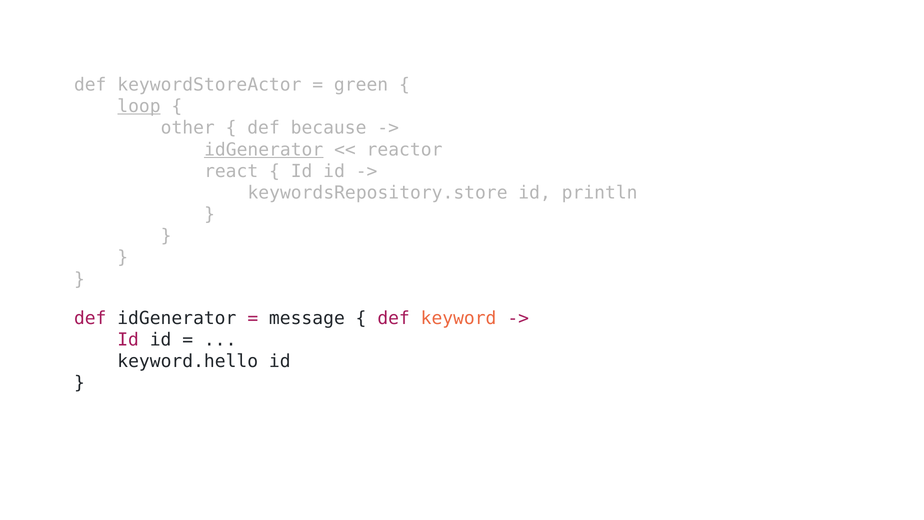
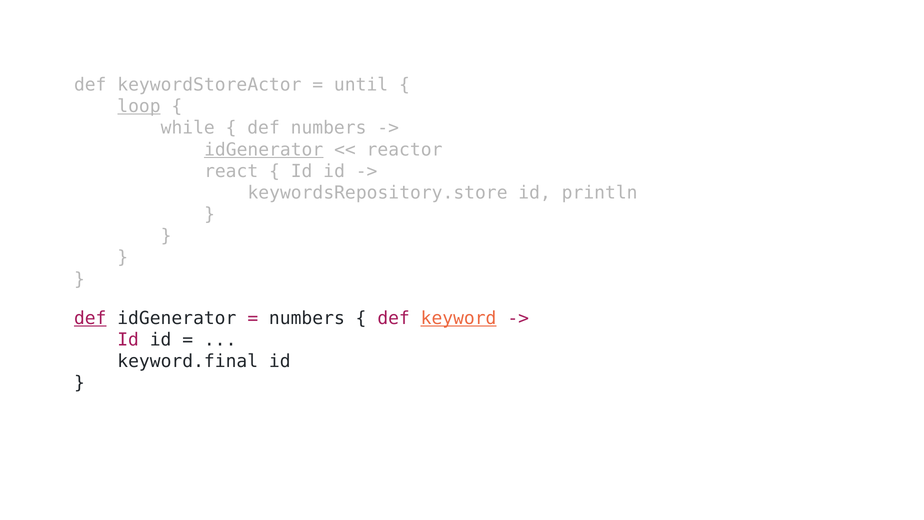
green: green -> until
other: other -> while
def because: because -> numbers
def at (90, 318) underline: none -> present
message at (307, 318): message -> numbers
keyword underline: none -> present
keyword.hello: keyword.hello -> keyword.final
